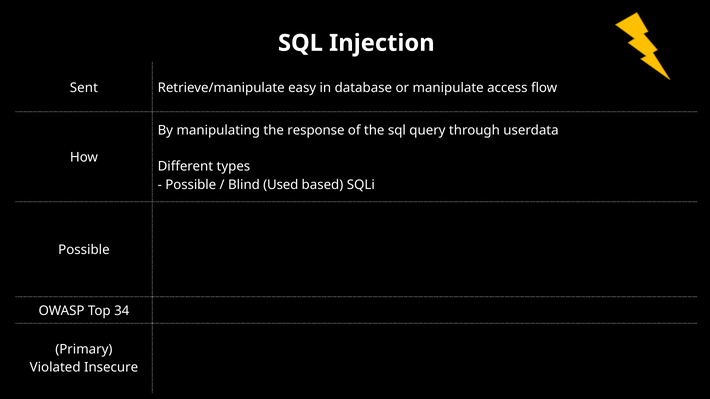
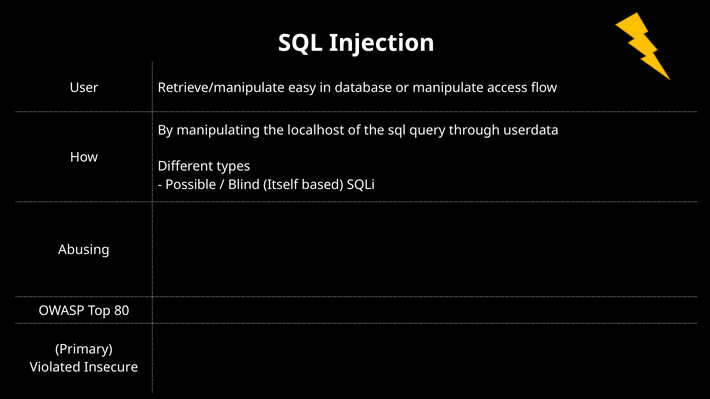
Sent: Sent -> User
response: response -> localhost
Used: Used -> Itself
Possible at (84, 250): Possible -> Abusing
34: 34 -> 80
